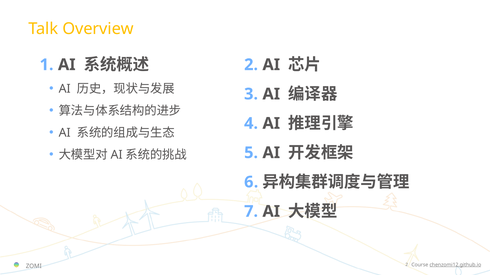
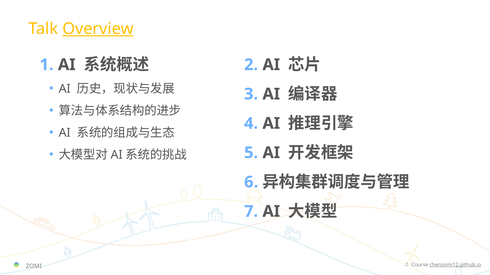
Overview underline: none -> present
